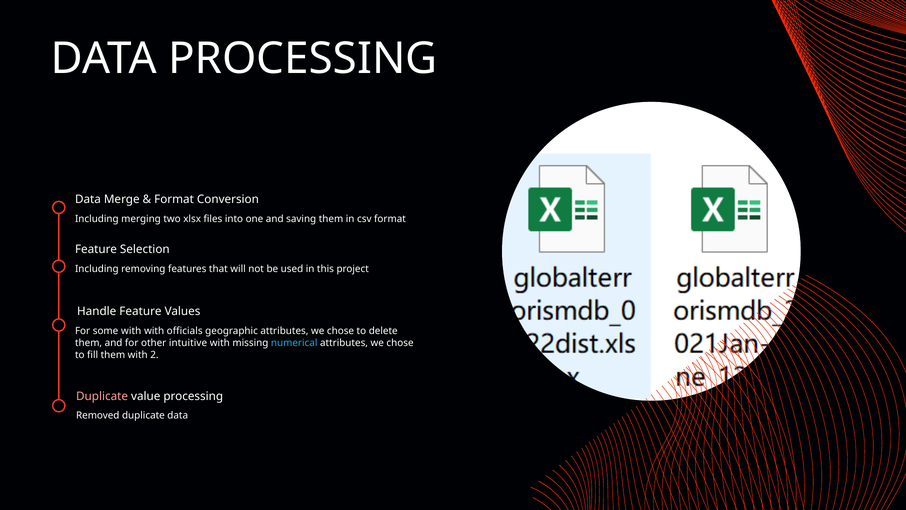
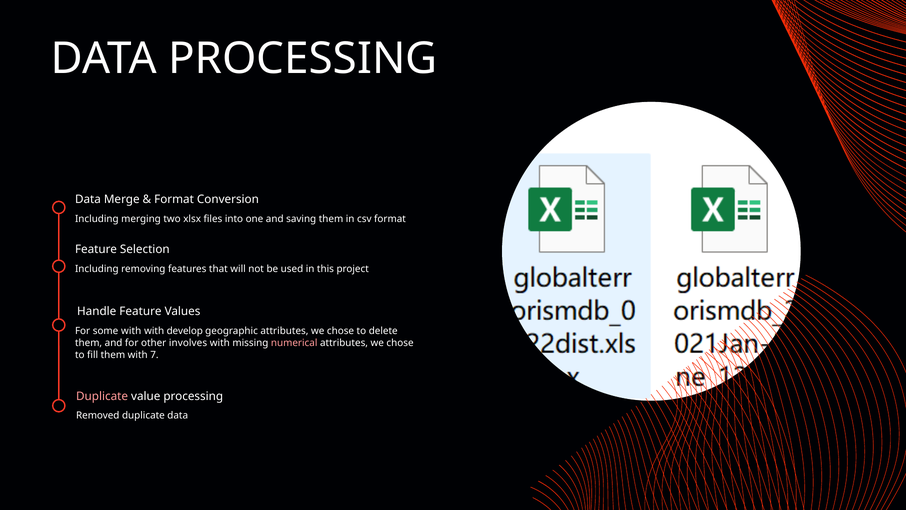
officials: officials -> develop
intuitive: intuitive -> involves
numerical colour: light blue -> pink
2: 2 -> 7
